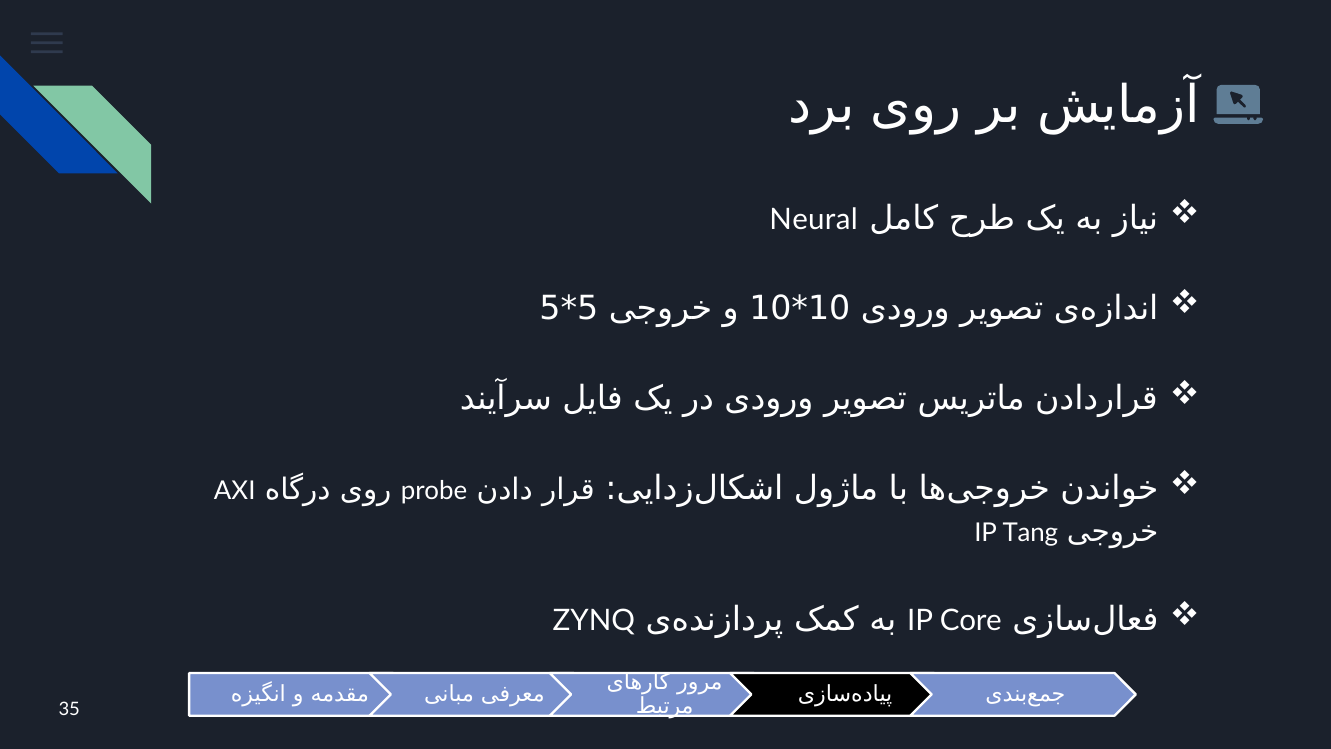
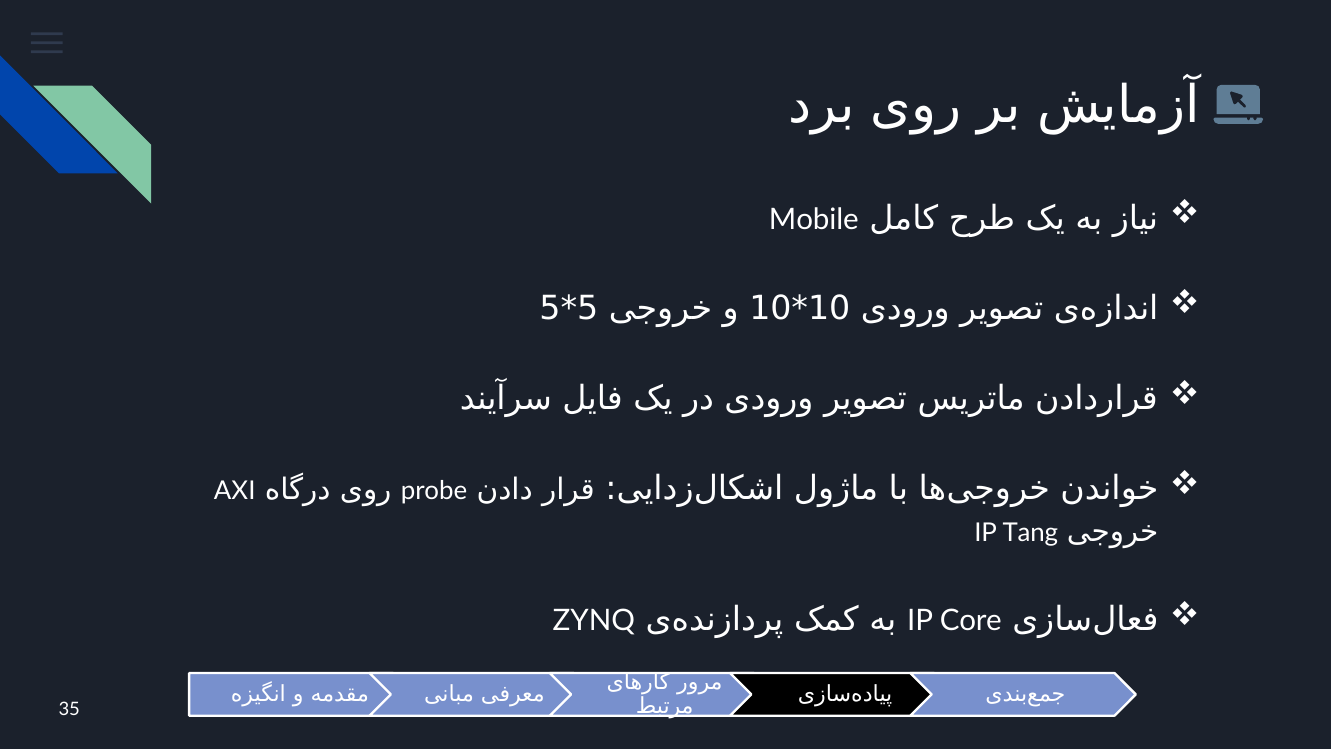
Neural: Neural -> Mobile
